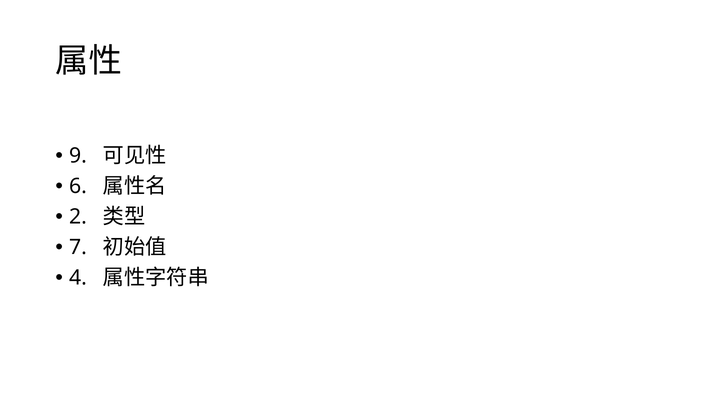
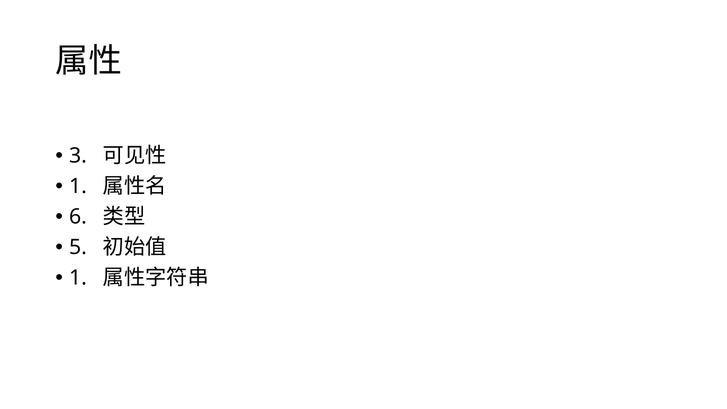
9: 9 -> 3
6 at (78, 186): 6 -> 1
2: 2 -> 6
7: 7 -> 5
4 at (78, 278): 4 -> 1
